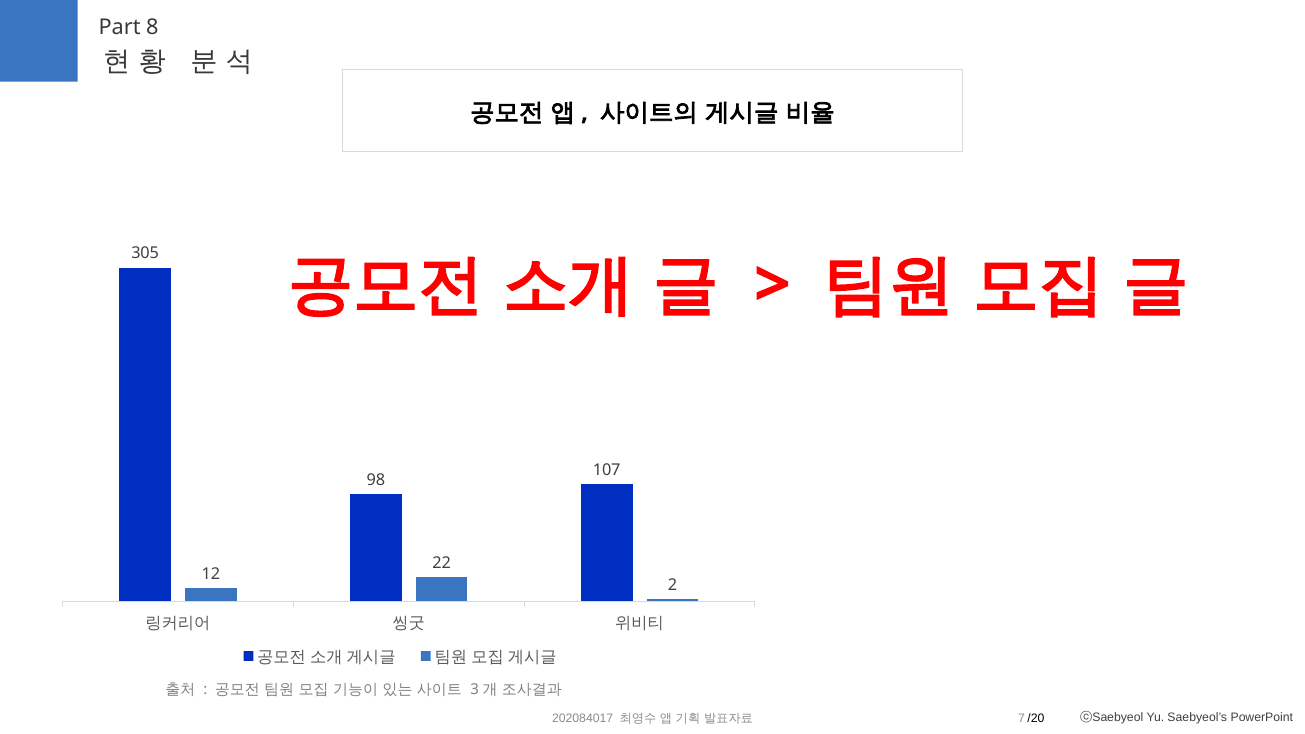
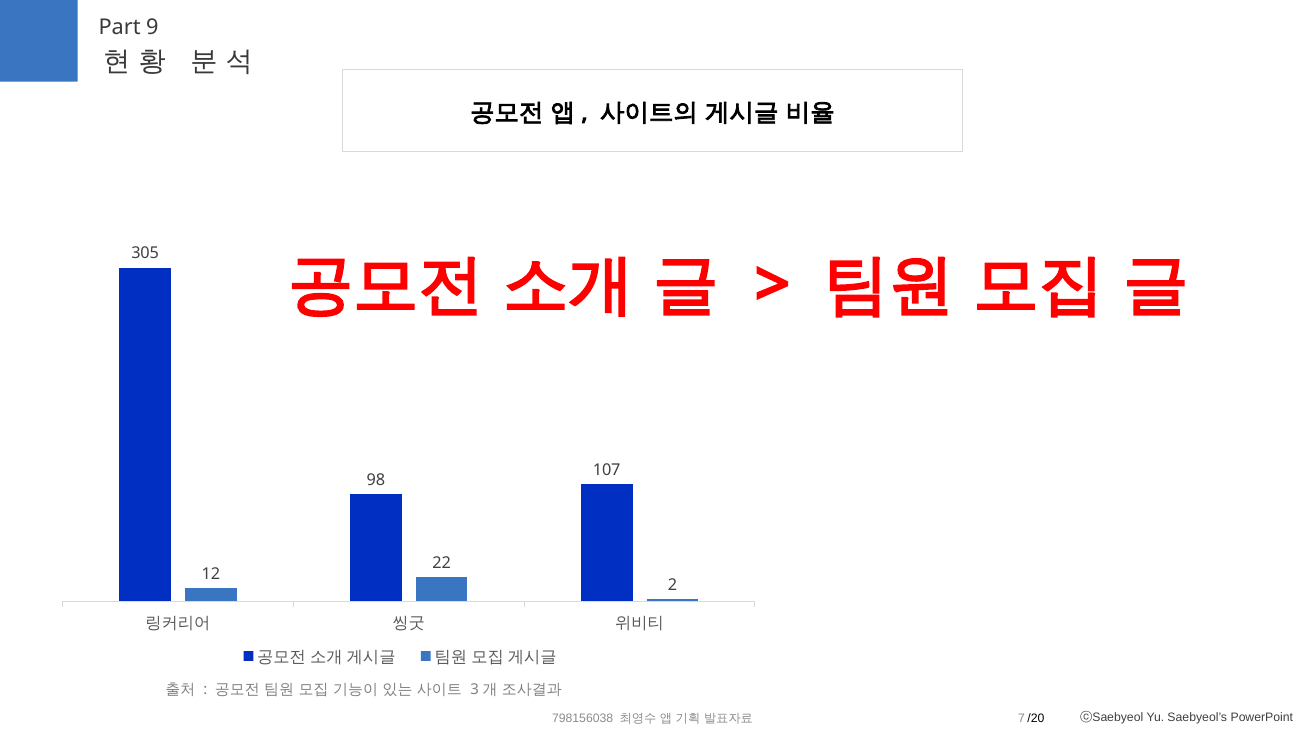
8: 8 -> 9
202084017: 202084017 -> 798156038
